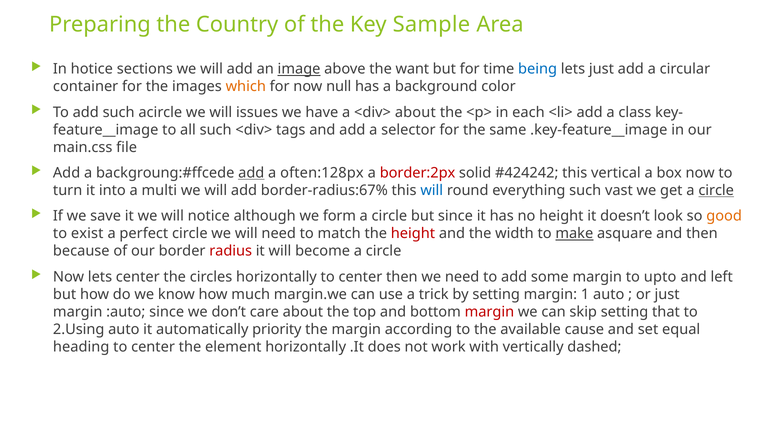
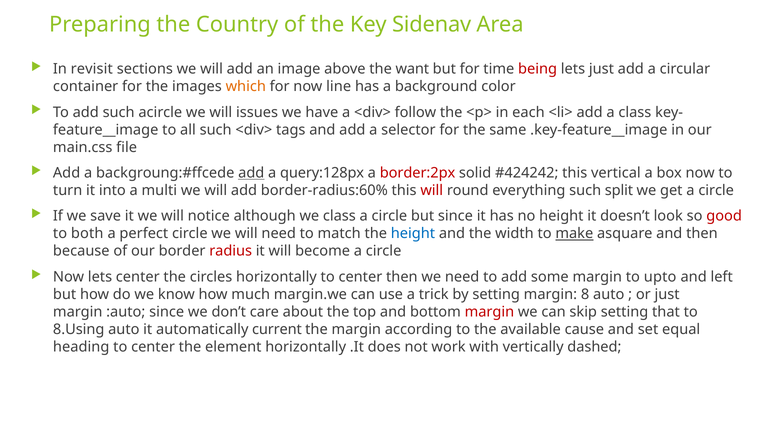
Sample: Sample -> Sidenav
hotice: hotice -> revisit
image underline: present -> none
being colour: blue -> red
null: null -> line
<div> about: about -> follow
often:128px: often:128px -> query:128px
border-radius:67%: border-radius:67% -> border-radius:60%
will at (432, 191) colour: blue -> red
vast: vast -> split
circle at (716, 191) underline: present -> none
we form: form -> class
good colour: orange -> red
exist: exist -> both
height at (413, 234) colour: red -> blue
1: 1 -> 8
2.Using: 2.Using -> 8.Using
priority: priority -> current
